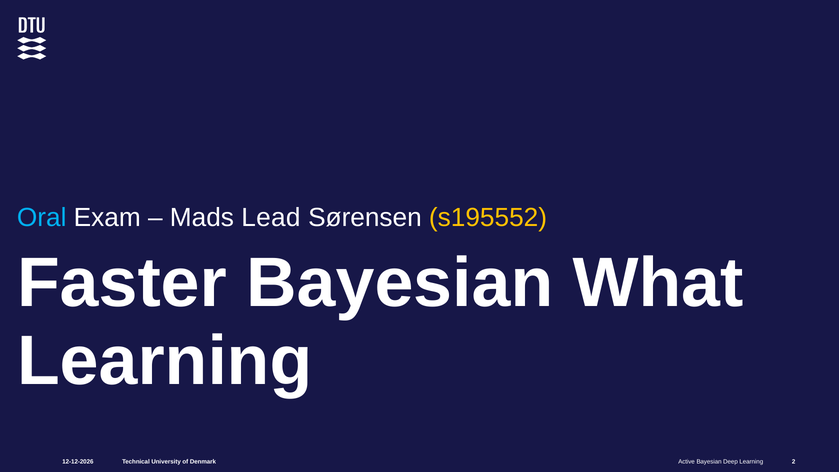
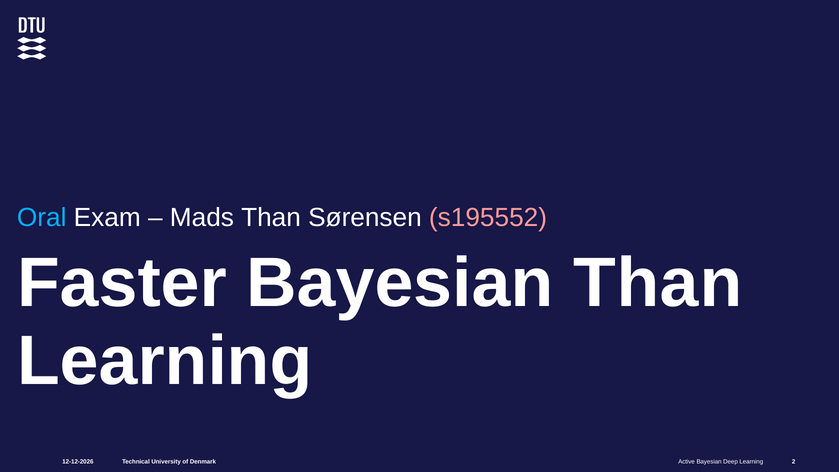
Mads Lead: Lead -> Than
s195552 colour: yellow -> pink
Bayesian What: What -> Than
